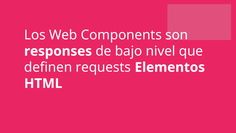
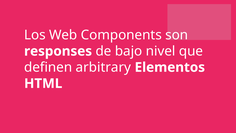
requests: requests -> arbitrary
